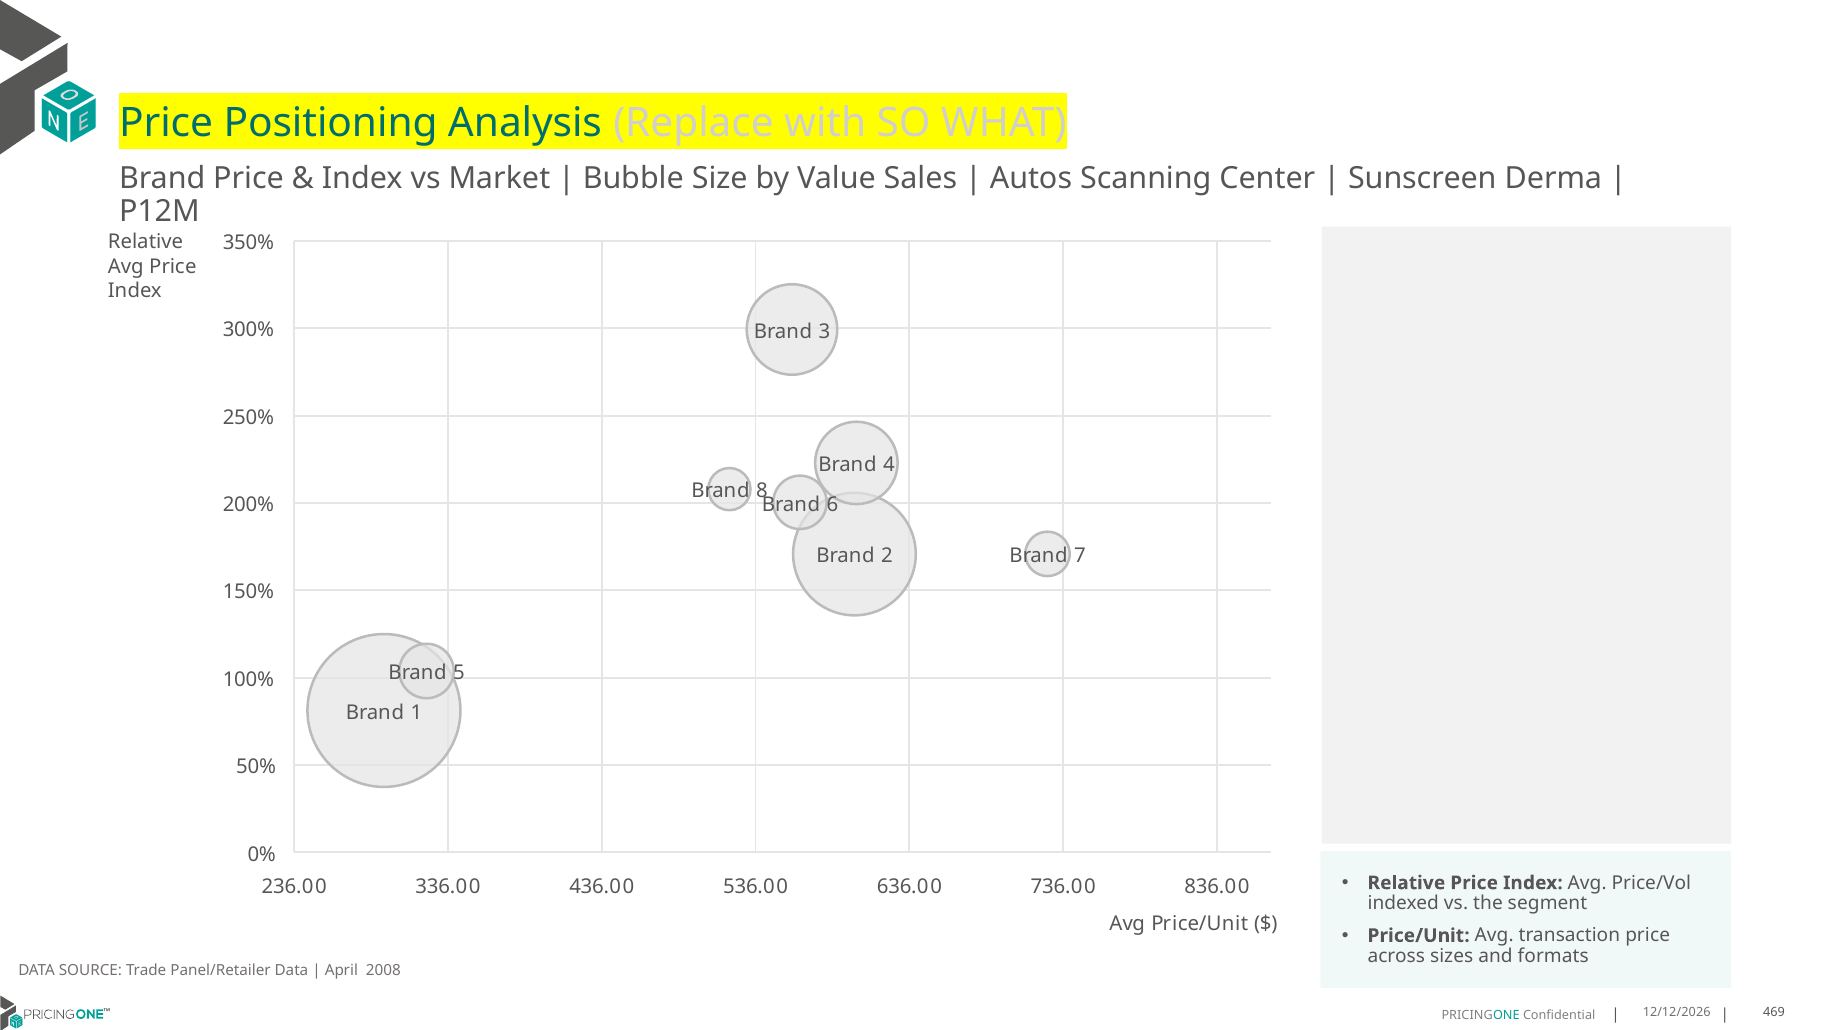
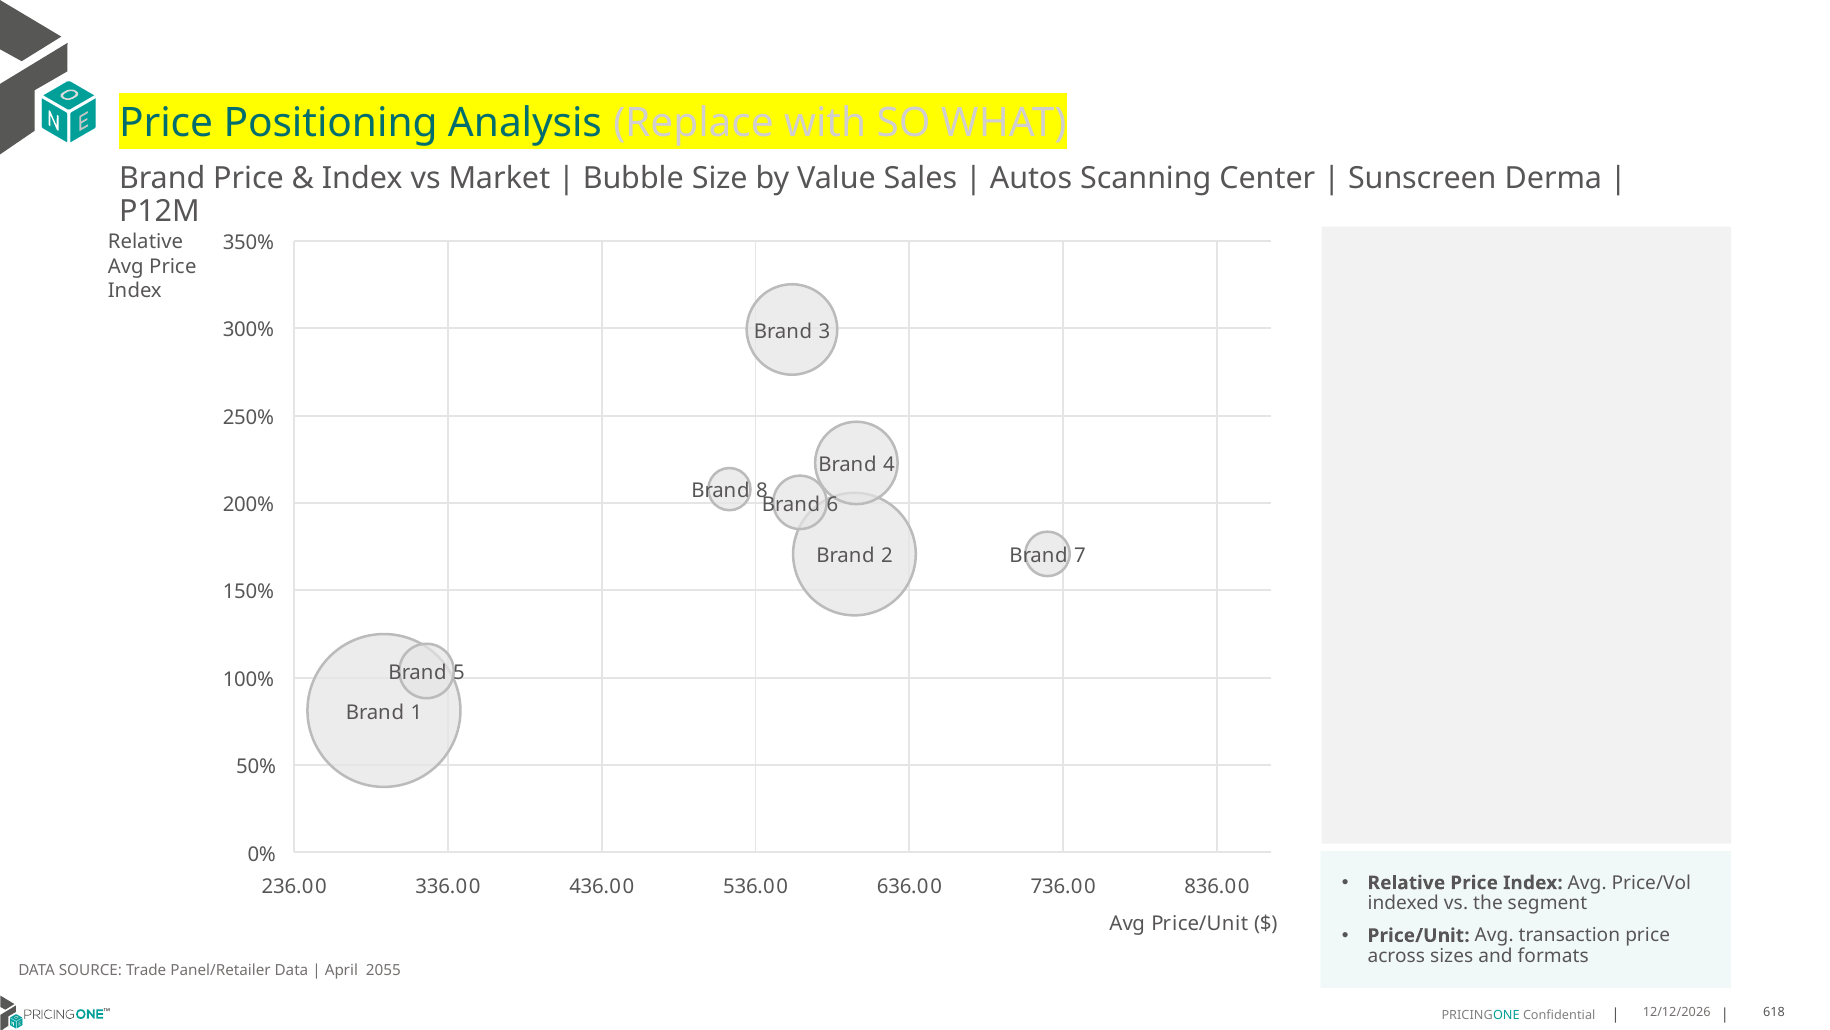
2008: 2008 -> 2055
469: 469 -> 618
